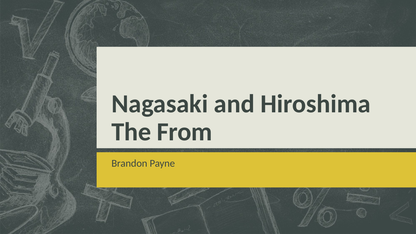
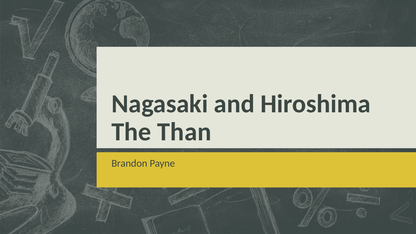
From: From -> Than
